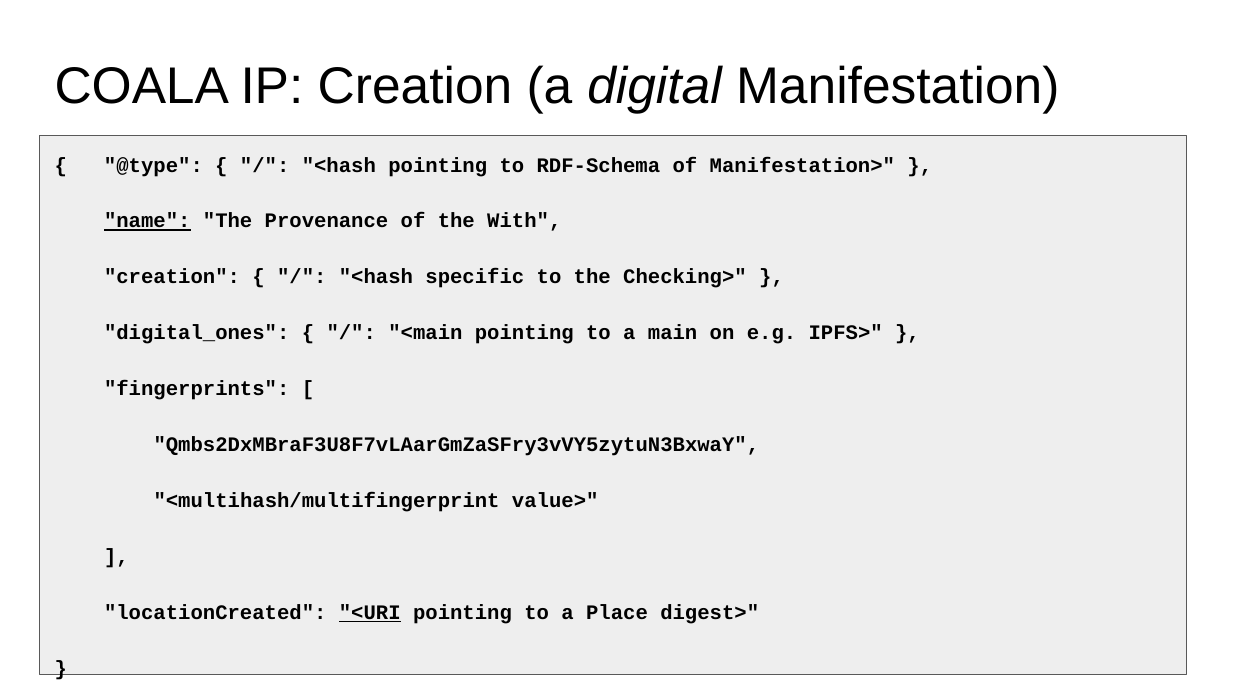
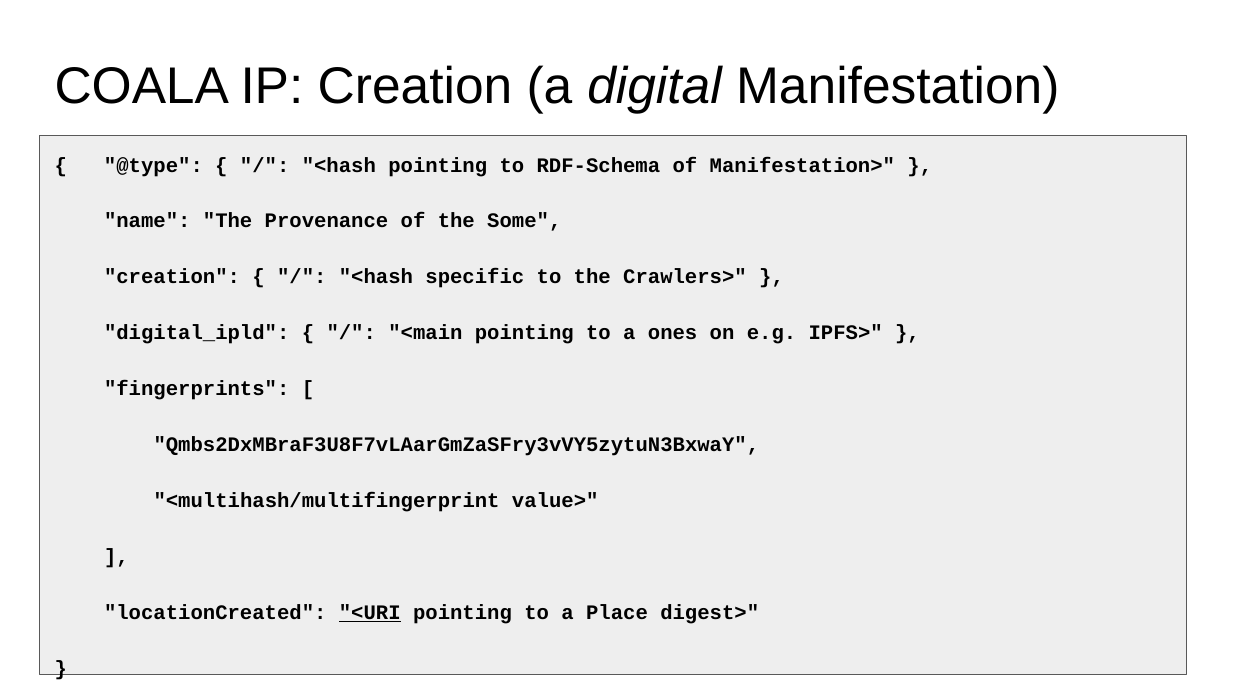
name underline: present -> none
With: With -> Some
Checking>: Checking> -> Crawlers>
digital_ones: digital_ones -> digital_ipld
main: main -> ones
